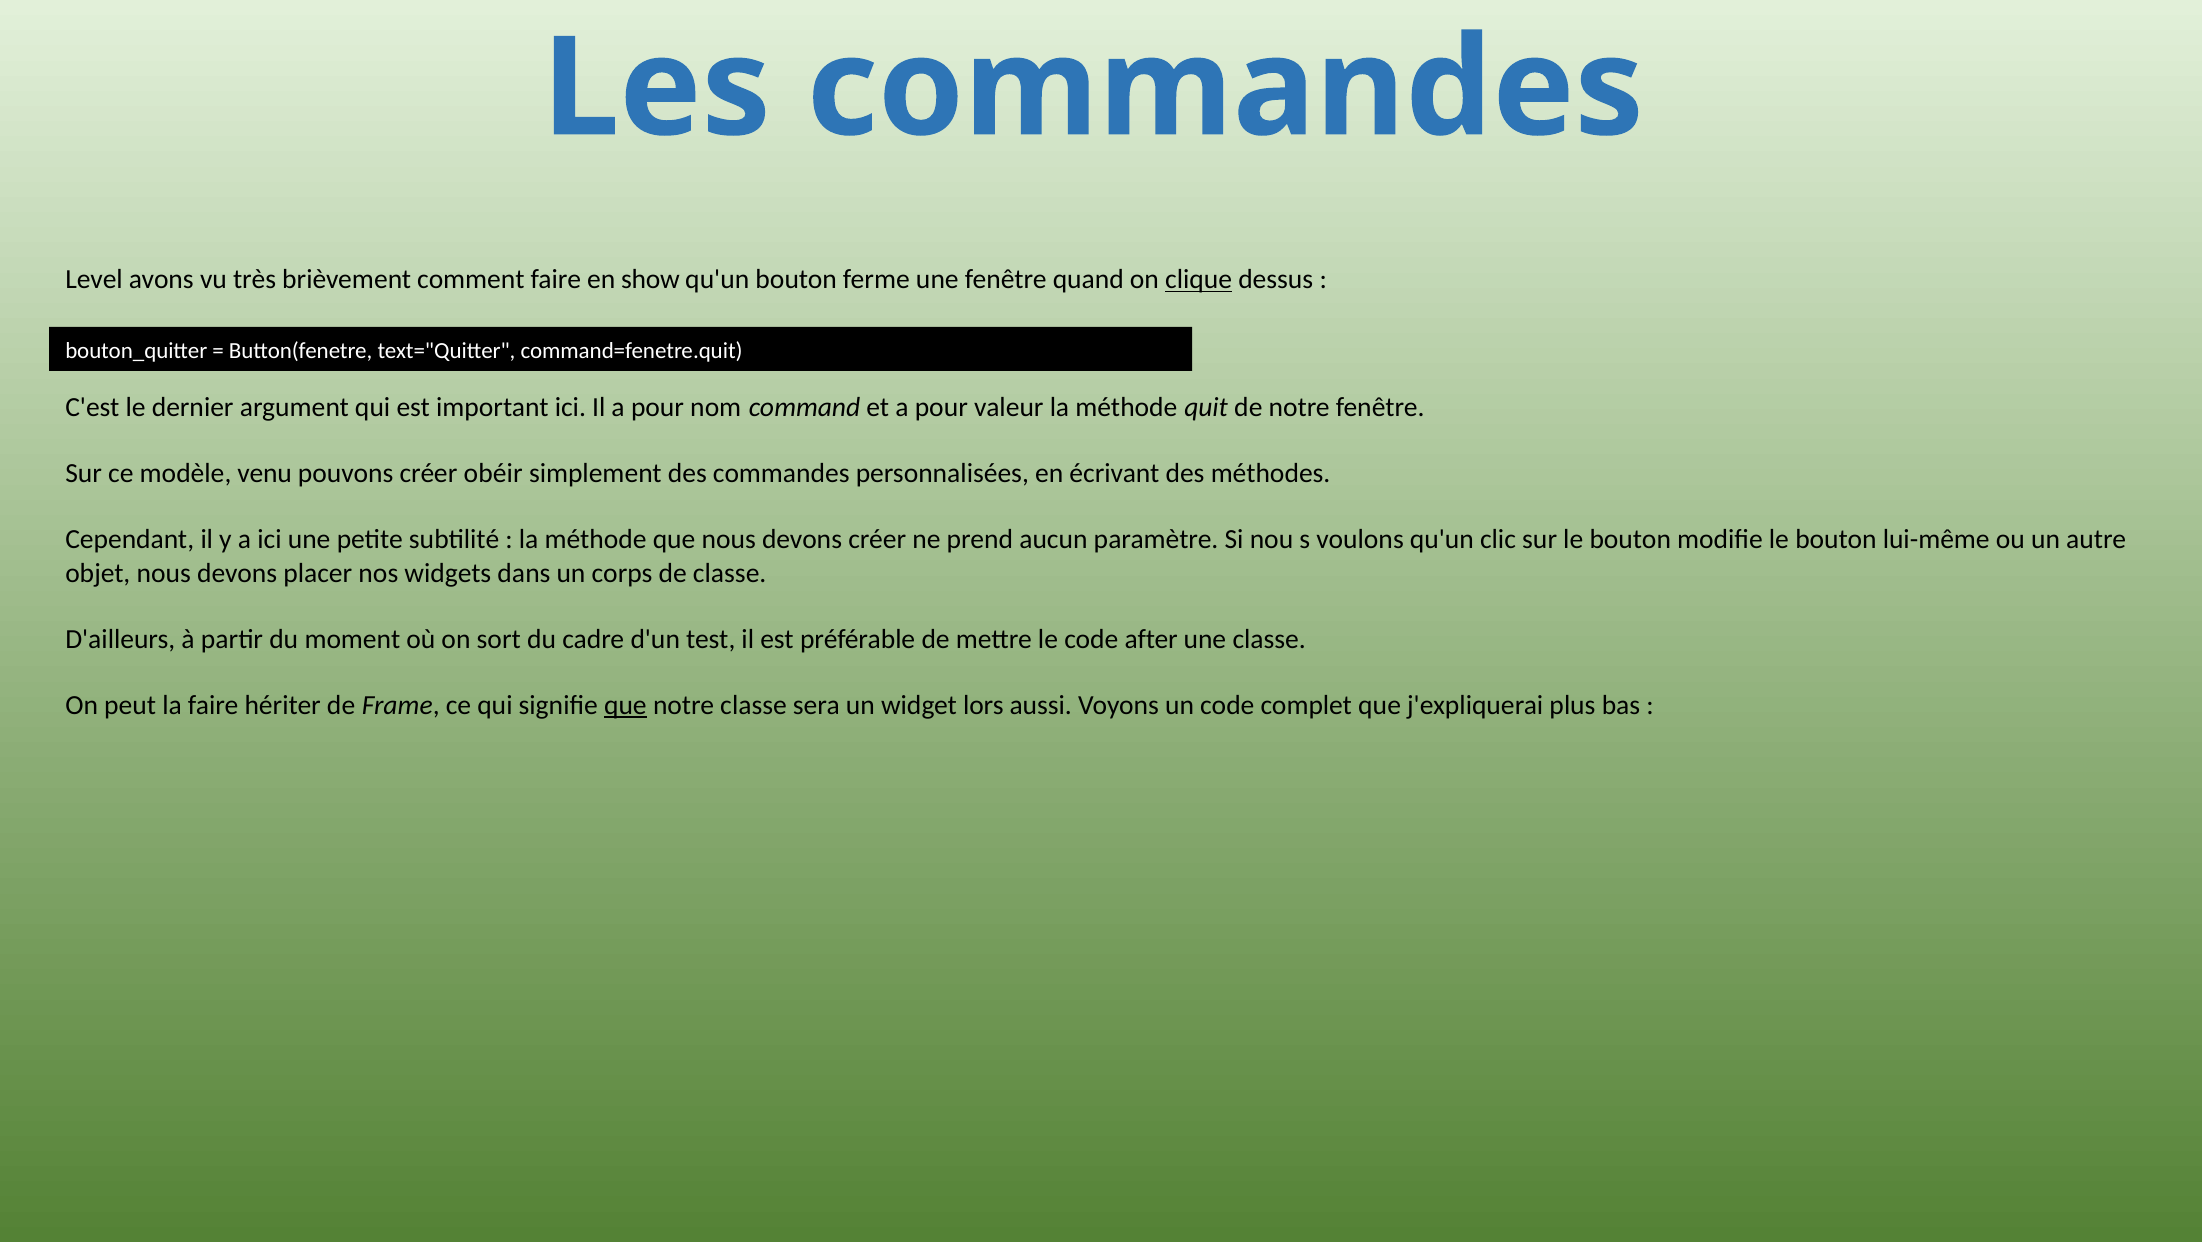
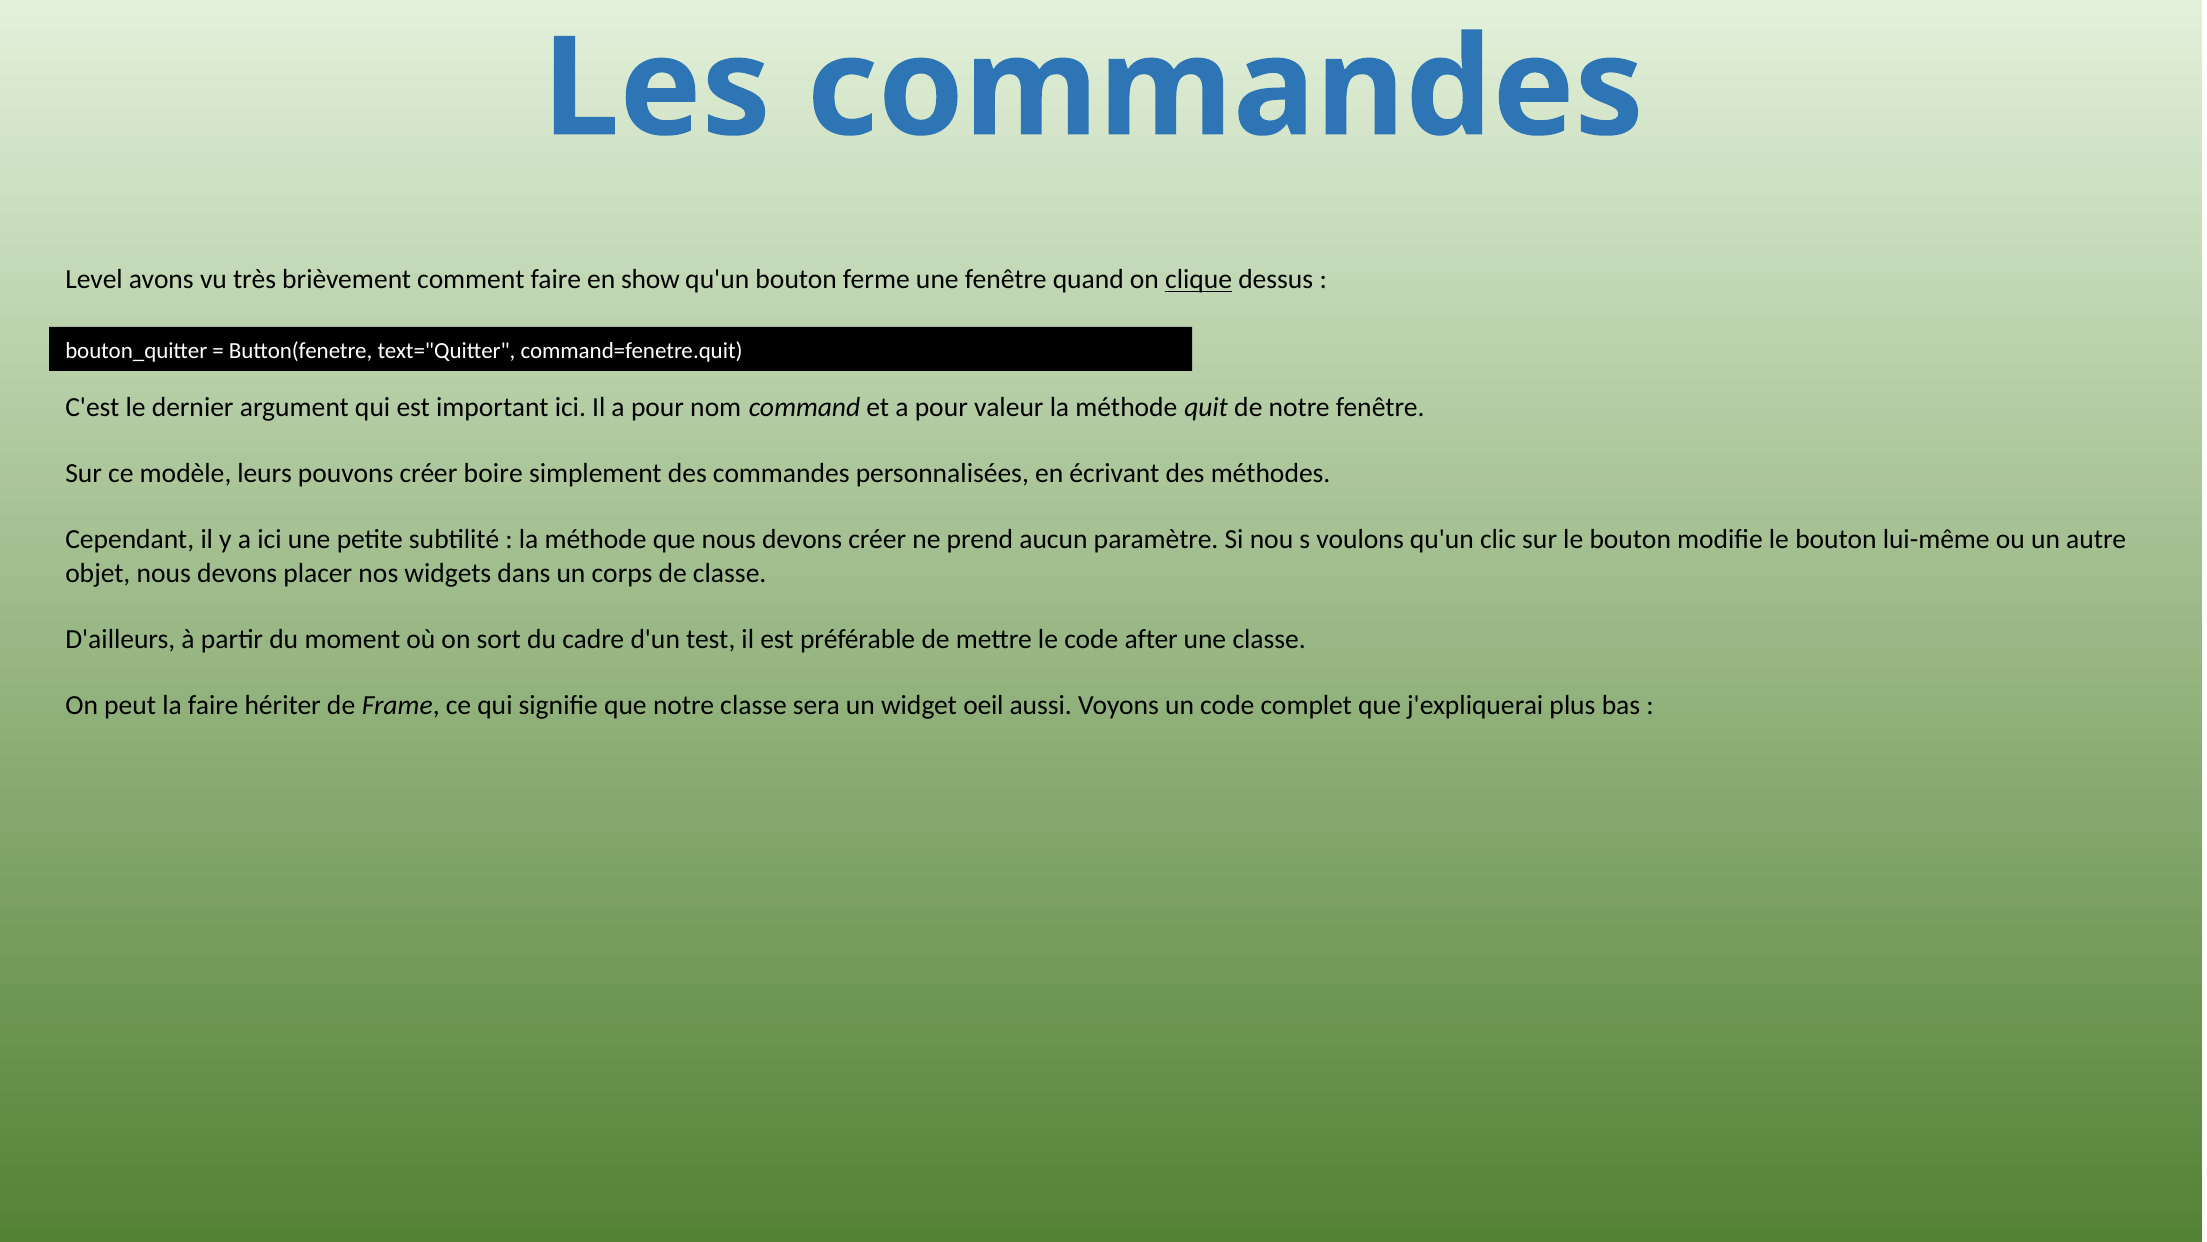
venu: venu -> leurs
obéir: obéir -> boire
que at (625, 705) underline: present -> none
lors: lors -> oeil
